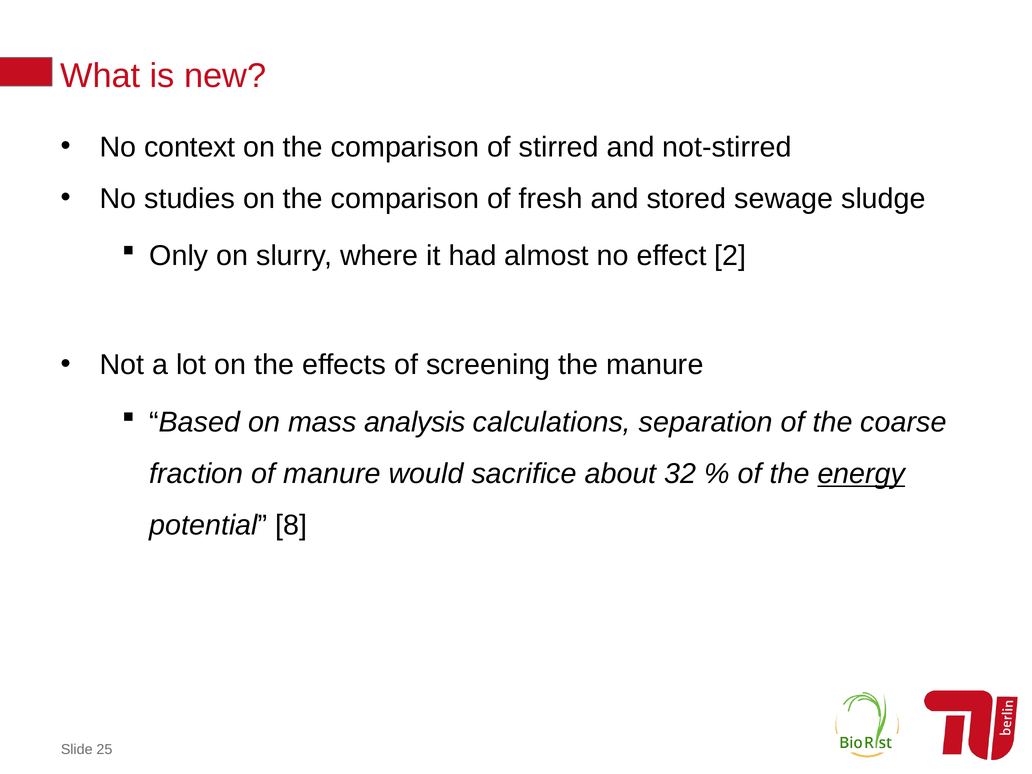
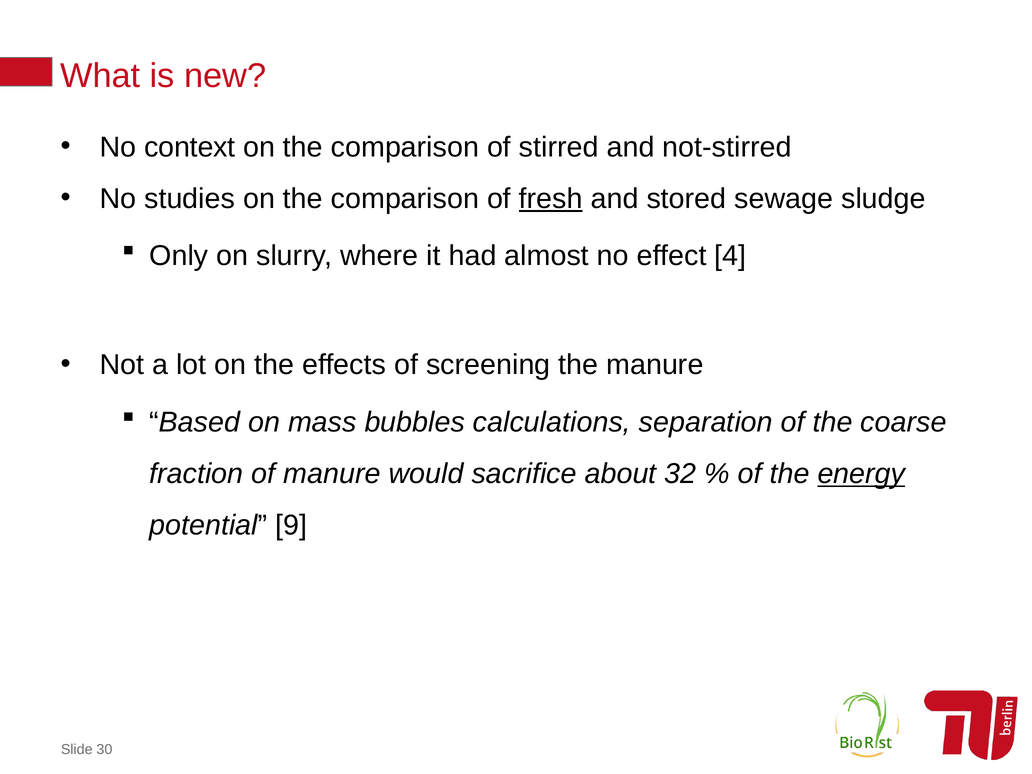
fresh underline: none -> present
2: 2 -> 4
analysis: analysis -> bubbles
8: 8 -> 9
25: 25 -> 30
